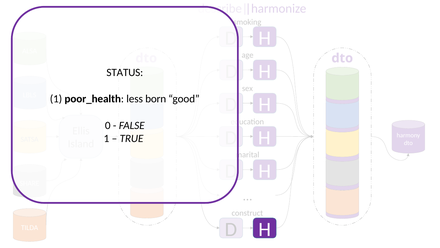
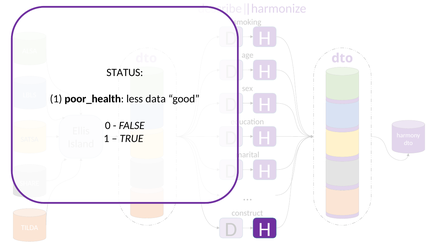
born: born -> data
